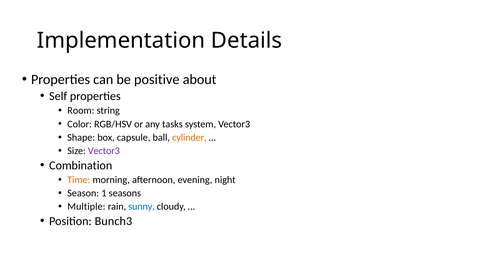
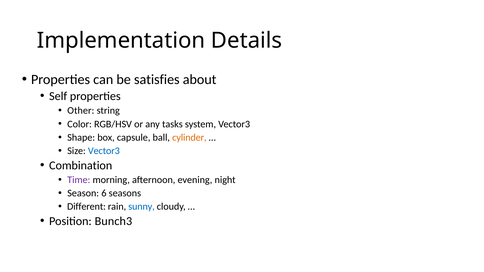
positive: positive -> satisfies
Room: Room -> Other
Vector3 at (104, 151) colour: purple -> blue
Time colour: orange -> purple
1: 1 -> 6
Multiple: Multiple -> Different
